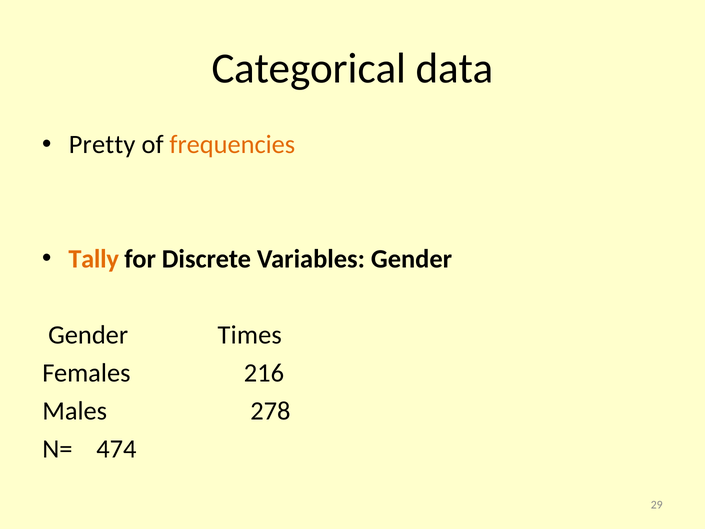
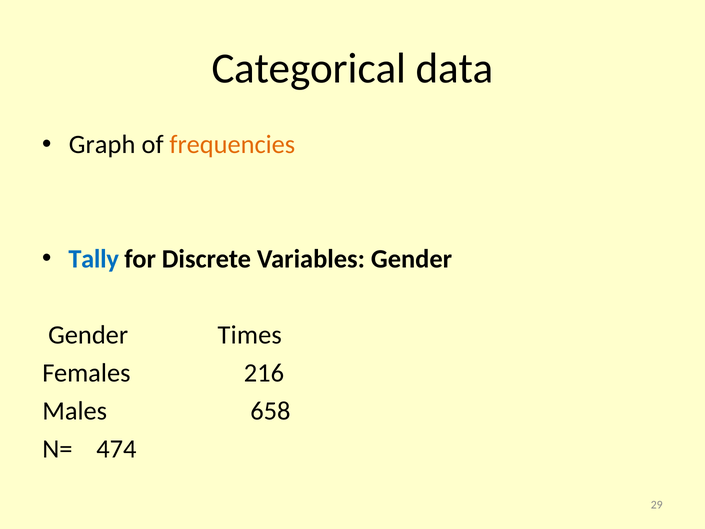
Pretty: Pretty -> Graph
Tally colour: orange -> blue
278: 278 -> 658
